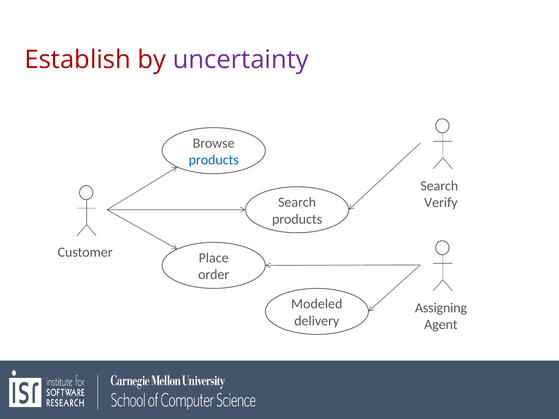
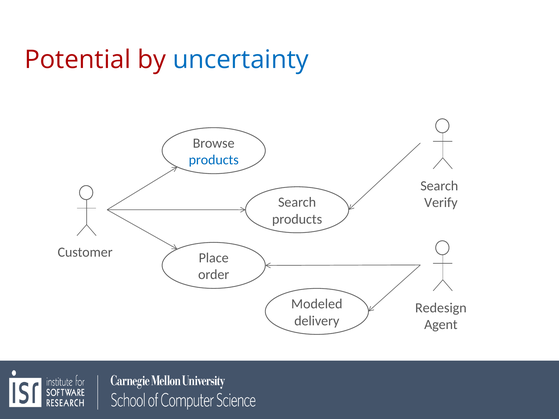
Establish: Establish -> Potential
uncertainty colour: purple -> blue
Assigning: Assigning -> Redesign
